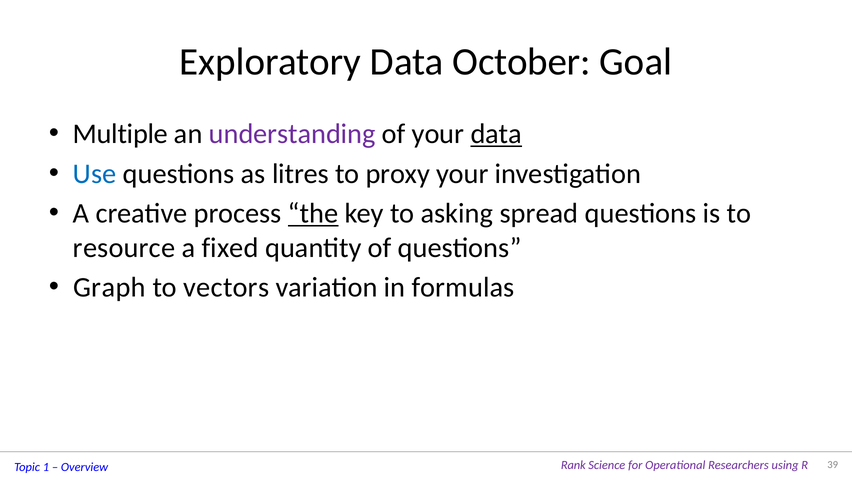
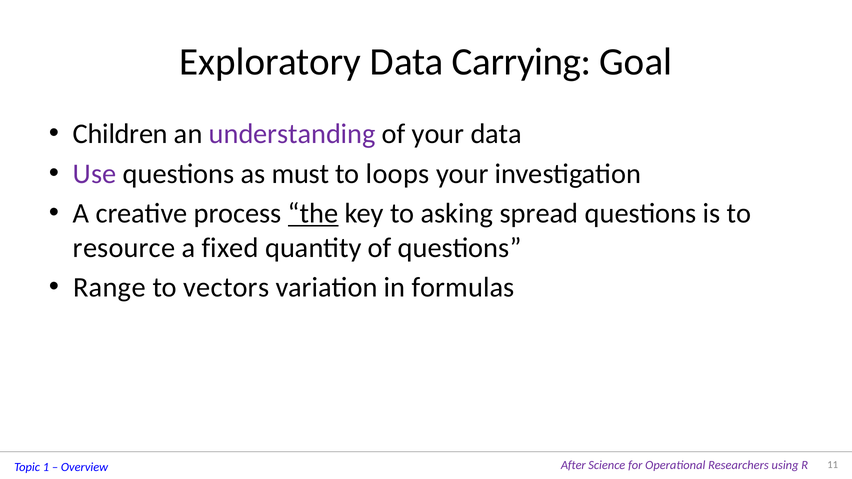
October: October -> Carrying
Multiple: Multiple -> Children
data at (496, 134) underline: present -> none
Use colour: blue -> purple
litres: litres -> must
proxy: proxy -> loops
Graph: Graph -> Range
Rank: Rank -> After
39: 39 -> 11
